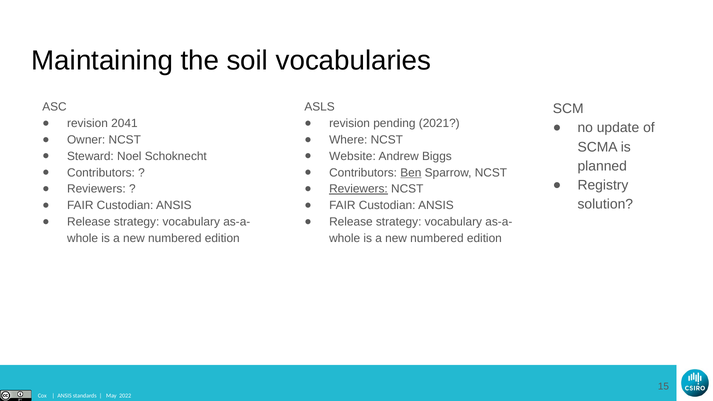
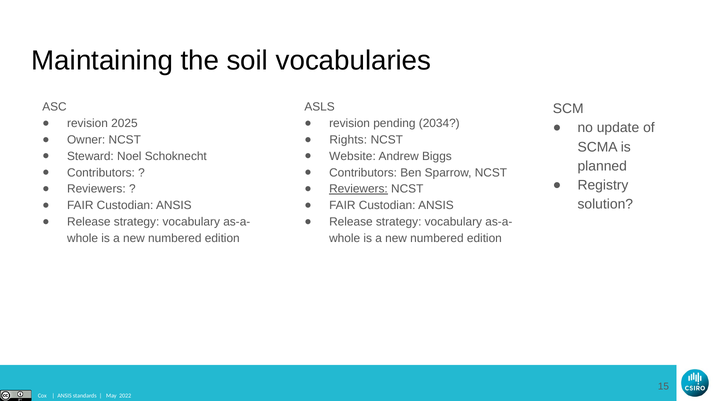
2041: 2041 -> 2025
2021: 2021 -> 2034
Where: Where -> Rights
Ben underline: present -> none
